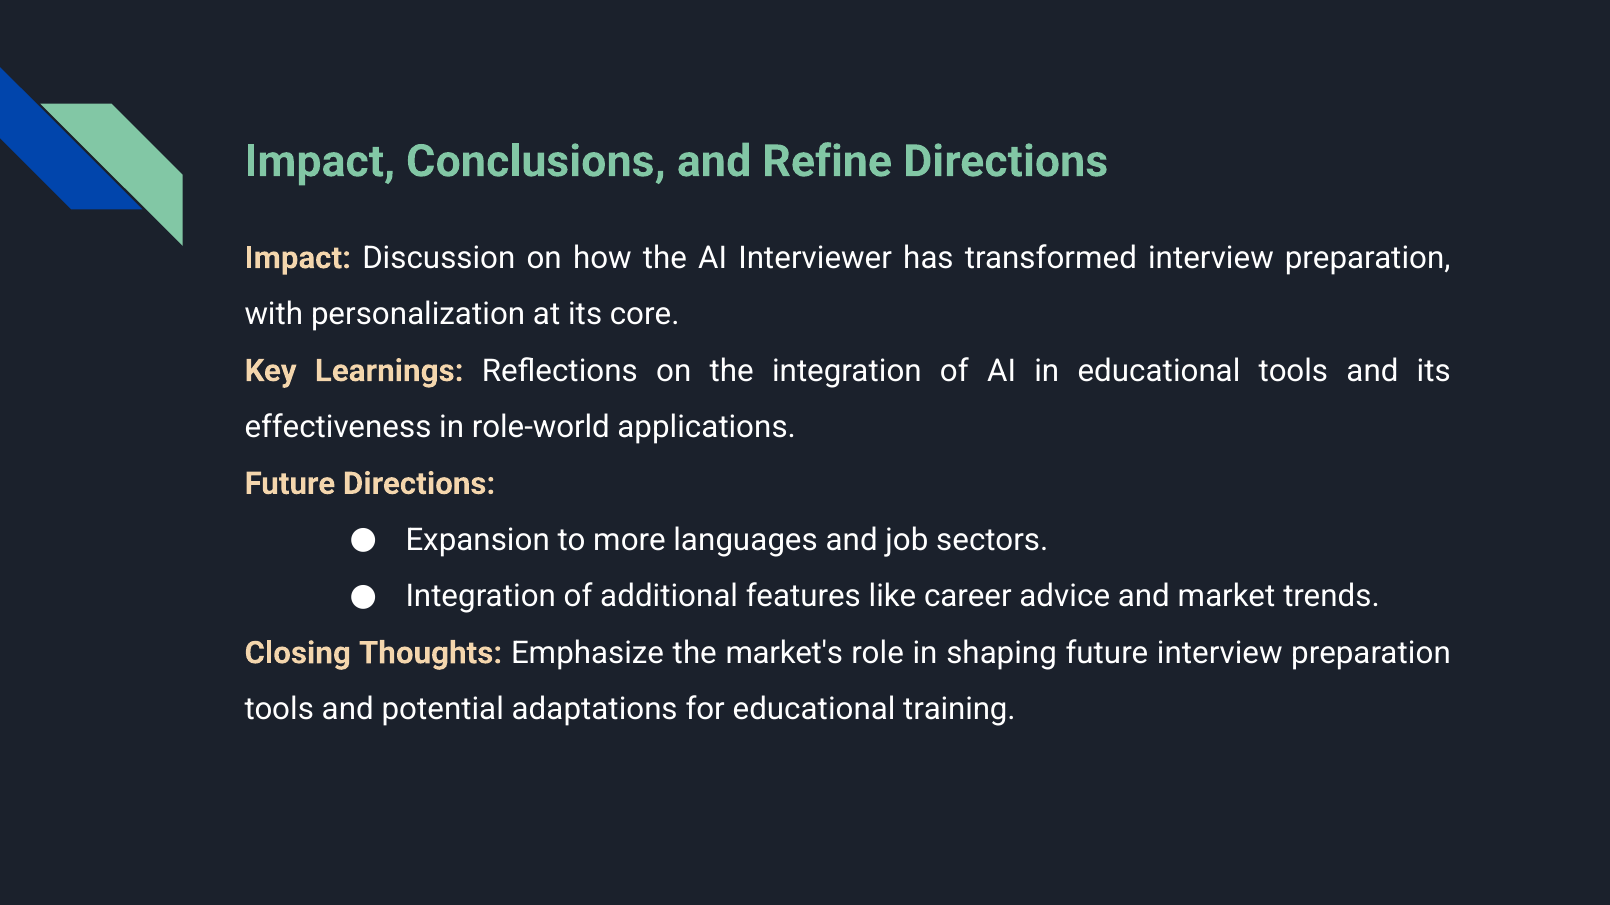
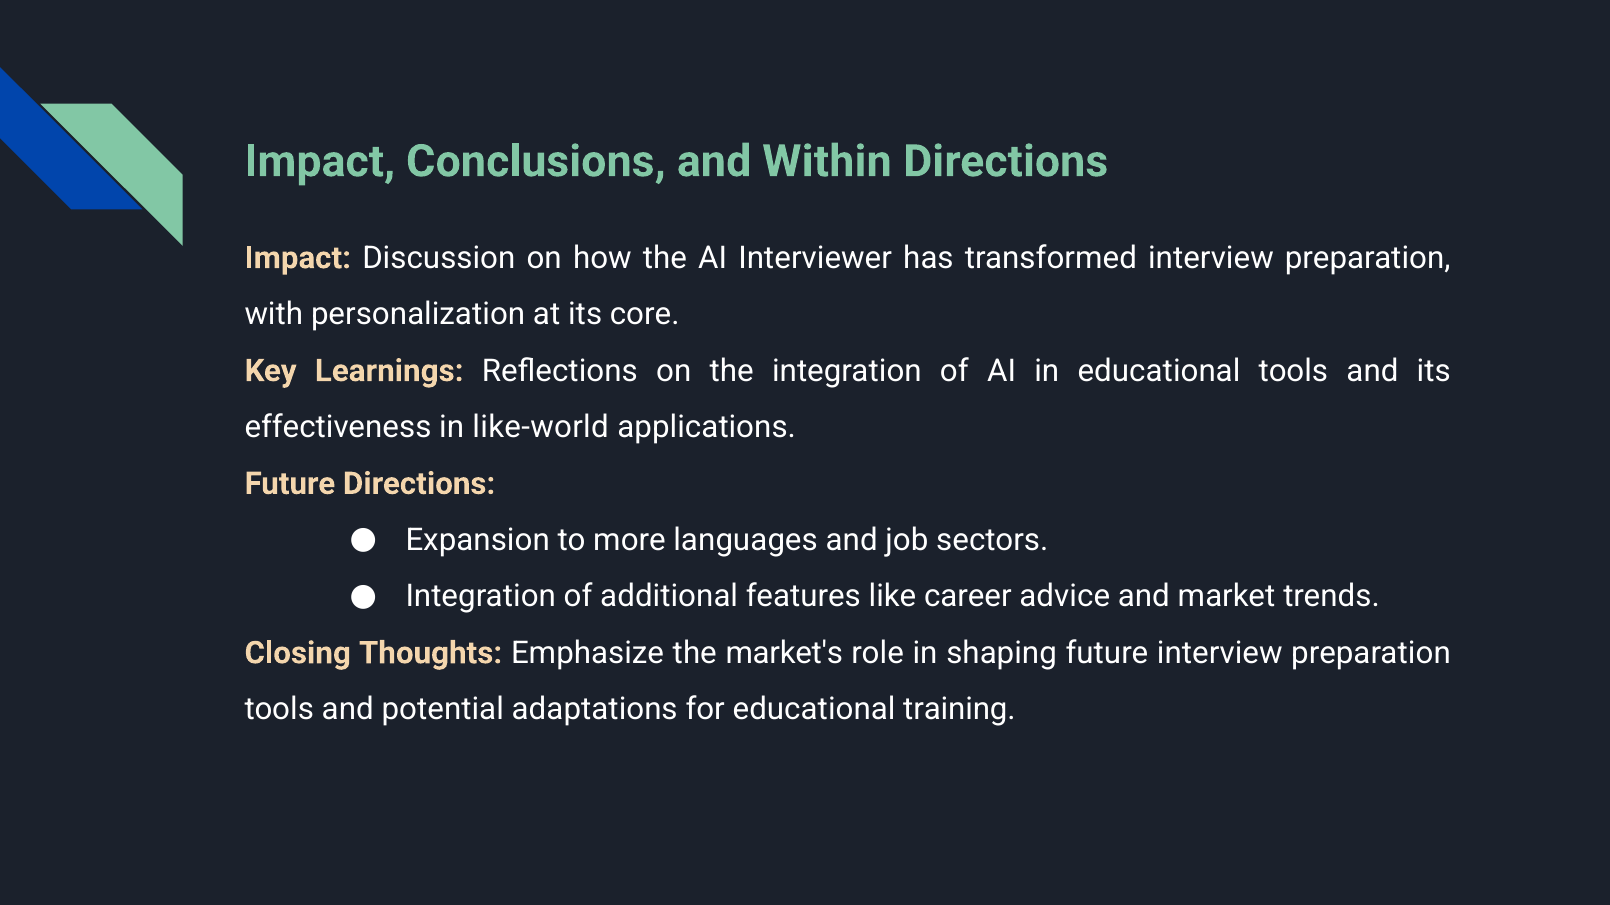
Refine: Refine -> Within
role-world: role-world -> like-world
